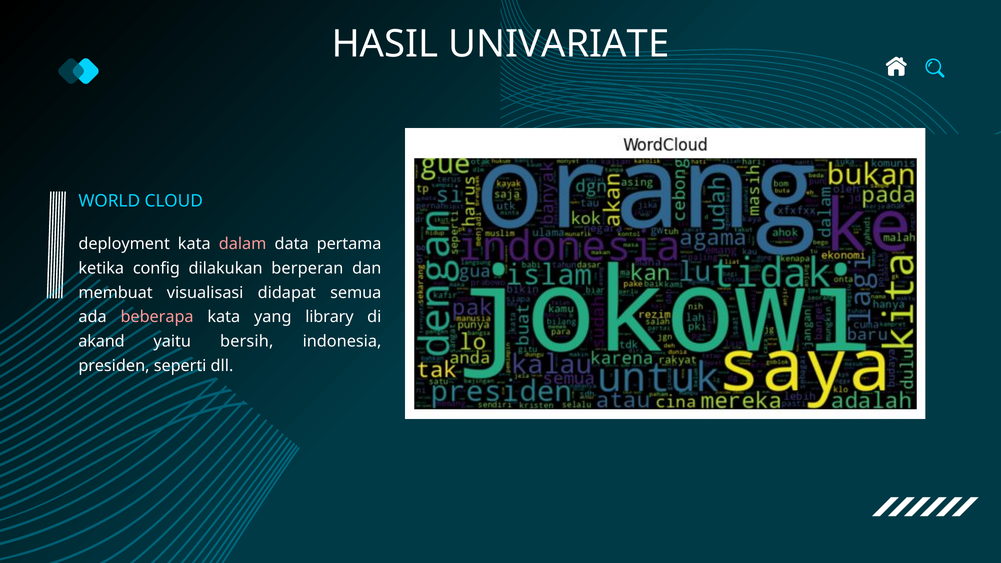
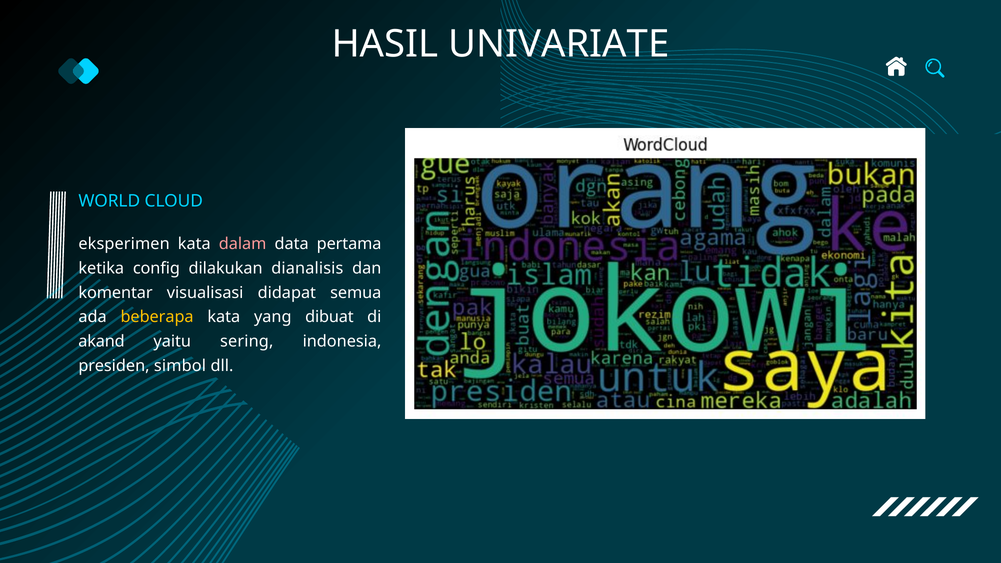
deployment: deployment -> eksperimen
berperan: berperan -> dianalisis
membuat: membuat -> komentar
beberapa colour: pink -> yellow
library: library -> dibuat
bersih: bersih -> sering
seperti: seperti -> simbol
